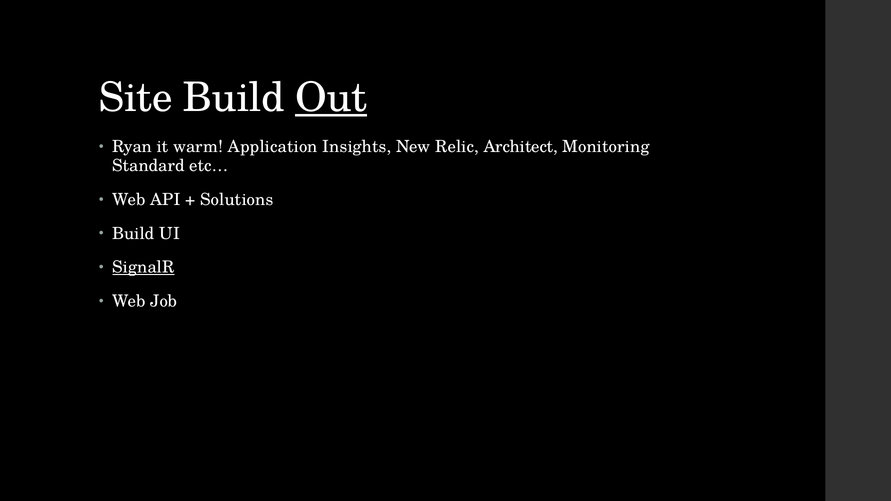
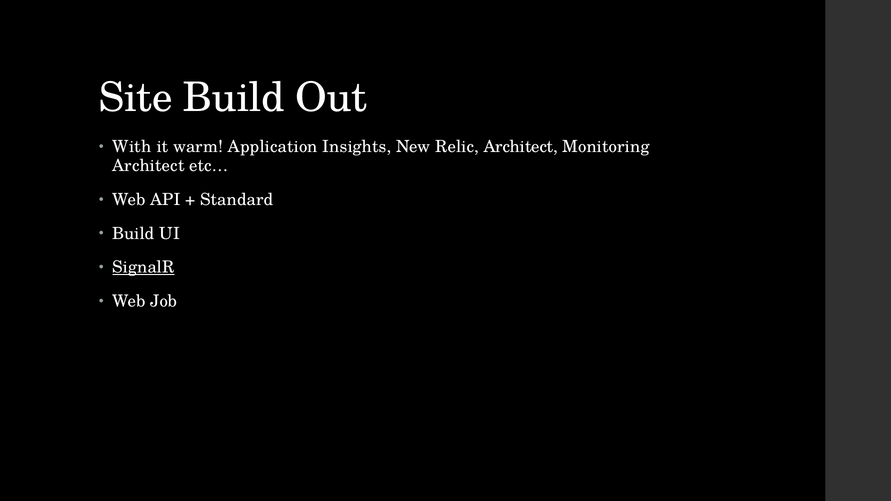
Out underline: present -> none
Ryan: Ryan -> With
Standard at (148, 166): Standard -> Architect
Solutions: Solutions -> Standard
